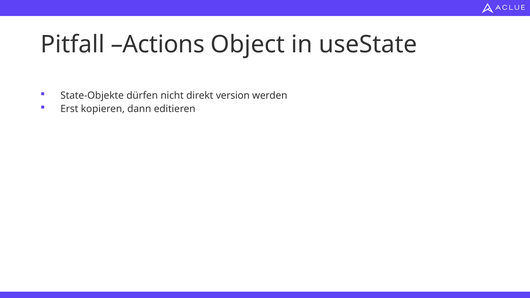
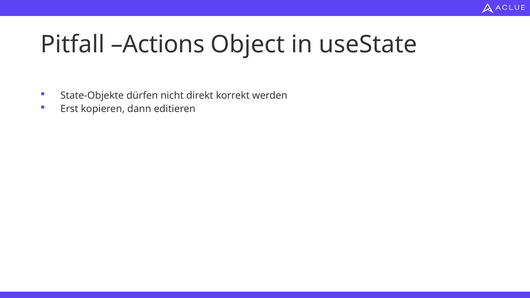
version: version -> korrekt
